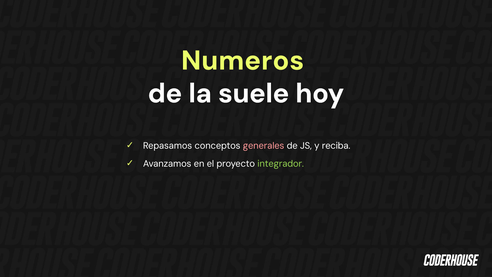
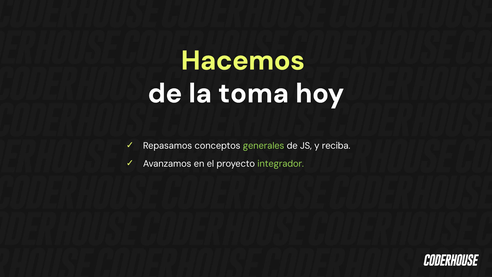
Numeros: Numeros -> Hacemos
suele: suele -> toma
generales colour: pink -> light green
